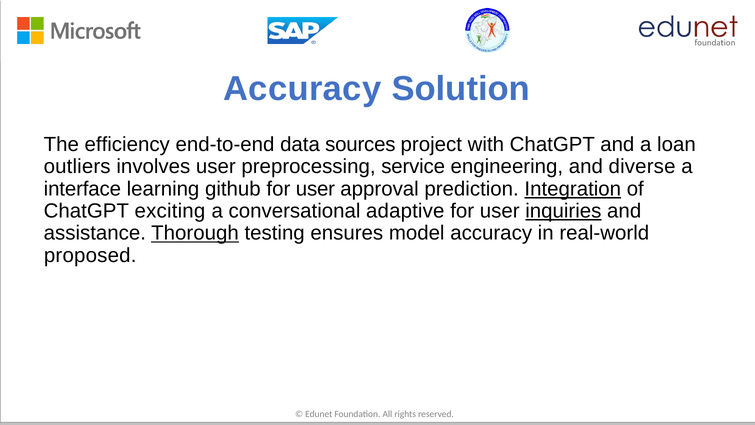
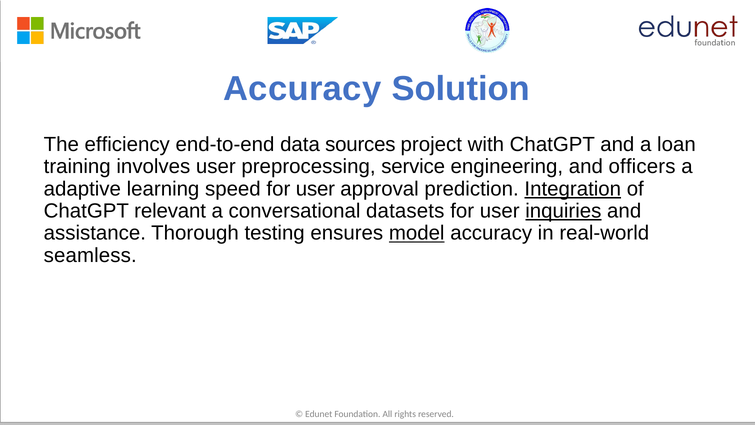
outliers: outliers -> training
diverse: diverse -> officers
interface: interface -> adaptive
github: github -> speed
exciting: exciting -> relevant
adaptive: adaptive -> datasets
Thorough underline: present -> none
model underline: none -> present
proposed: proposed -> seamless
